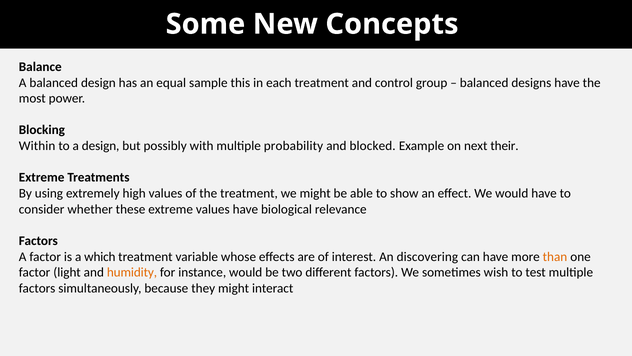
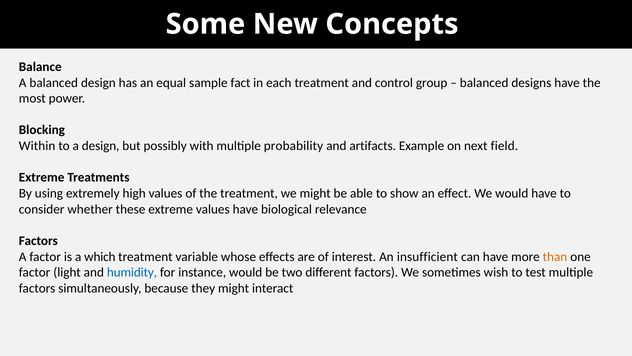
this: this -> fact
blocked: blocked -> artifacts
their: their -> field
discovering: discovering -> insufficient
humidity colour: orange -> blue
